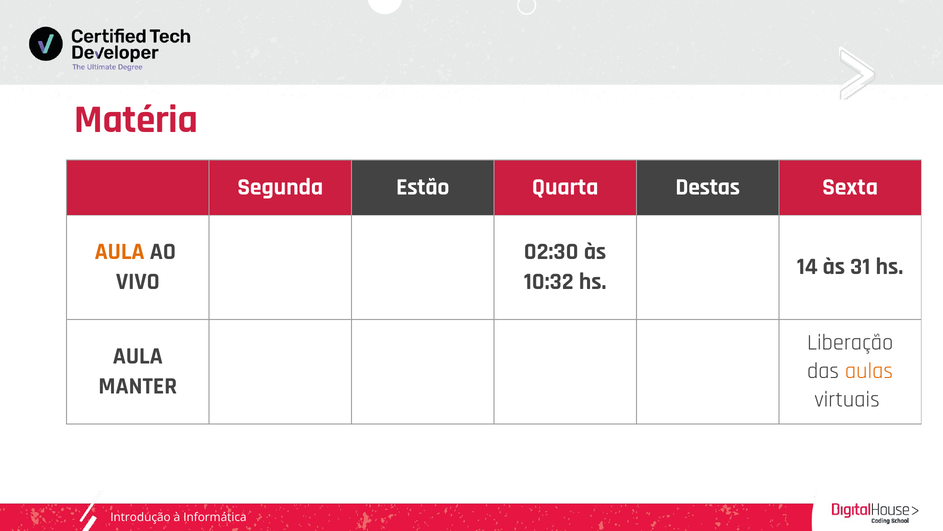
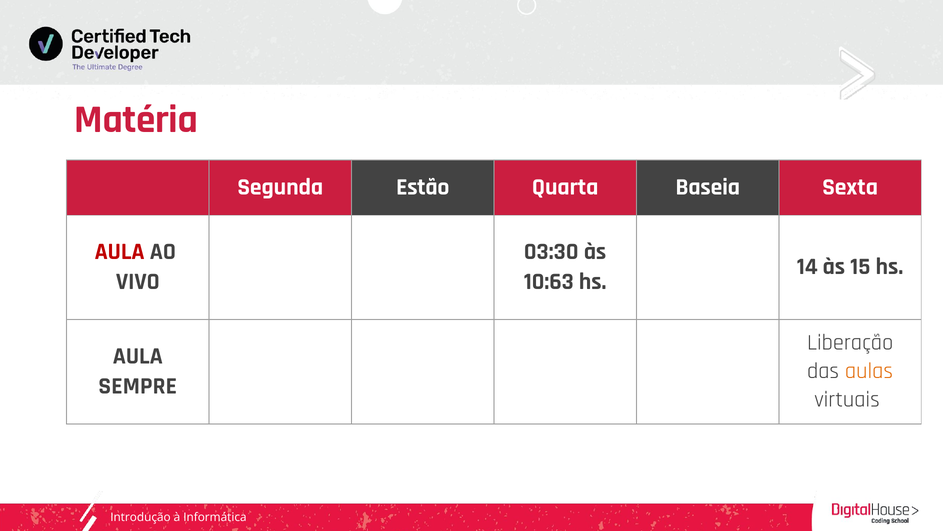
Destas: Destas -> Baseia
AULA at (120, 251) colour: orange -> red
02:30: 02:30 -> 03:30
31: 31 -> 15
10:32: 10:32 -> 10:63
MANTER: MANTER -> SEMPRE
